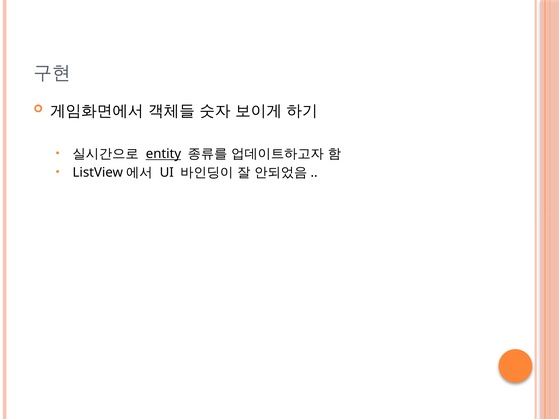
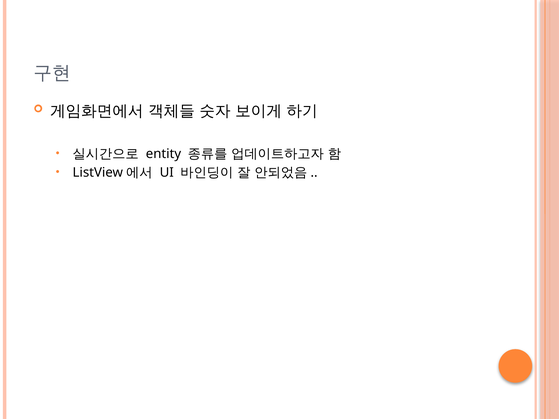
entity underline: present -> none
